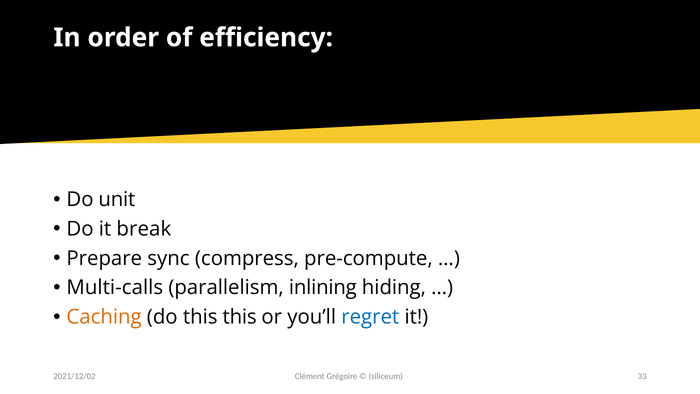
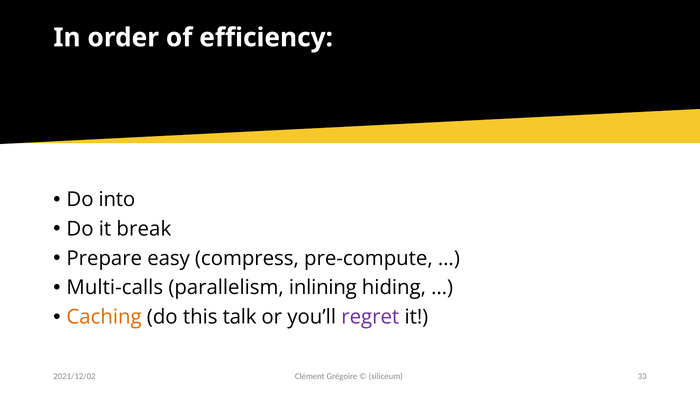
unit: unit -> into
sync: sync -> easy
this this: this -> talk
regret colour: blue -> purple
